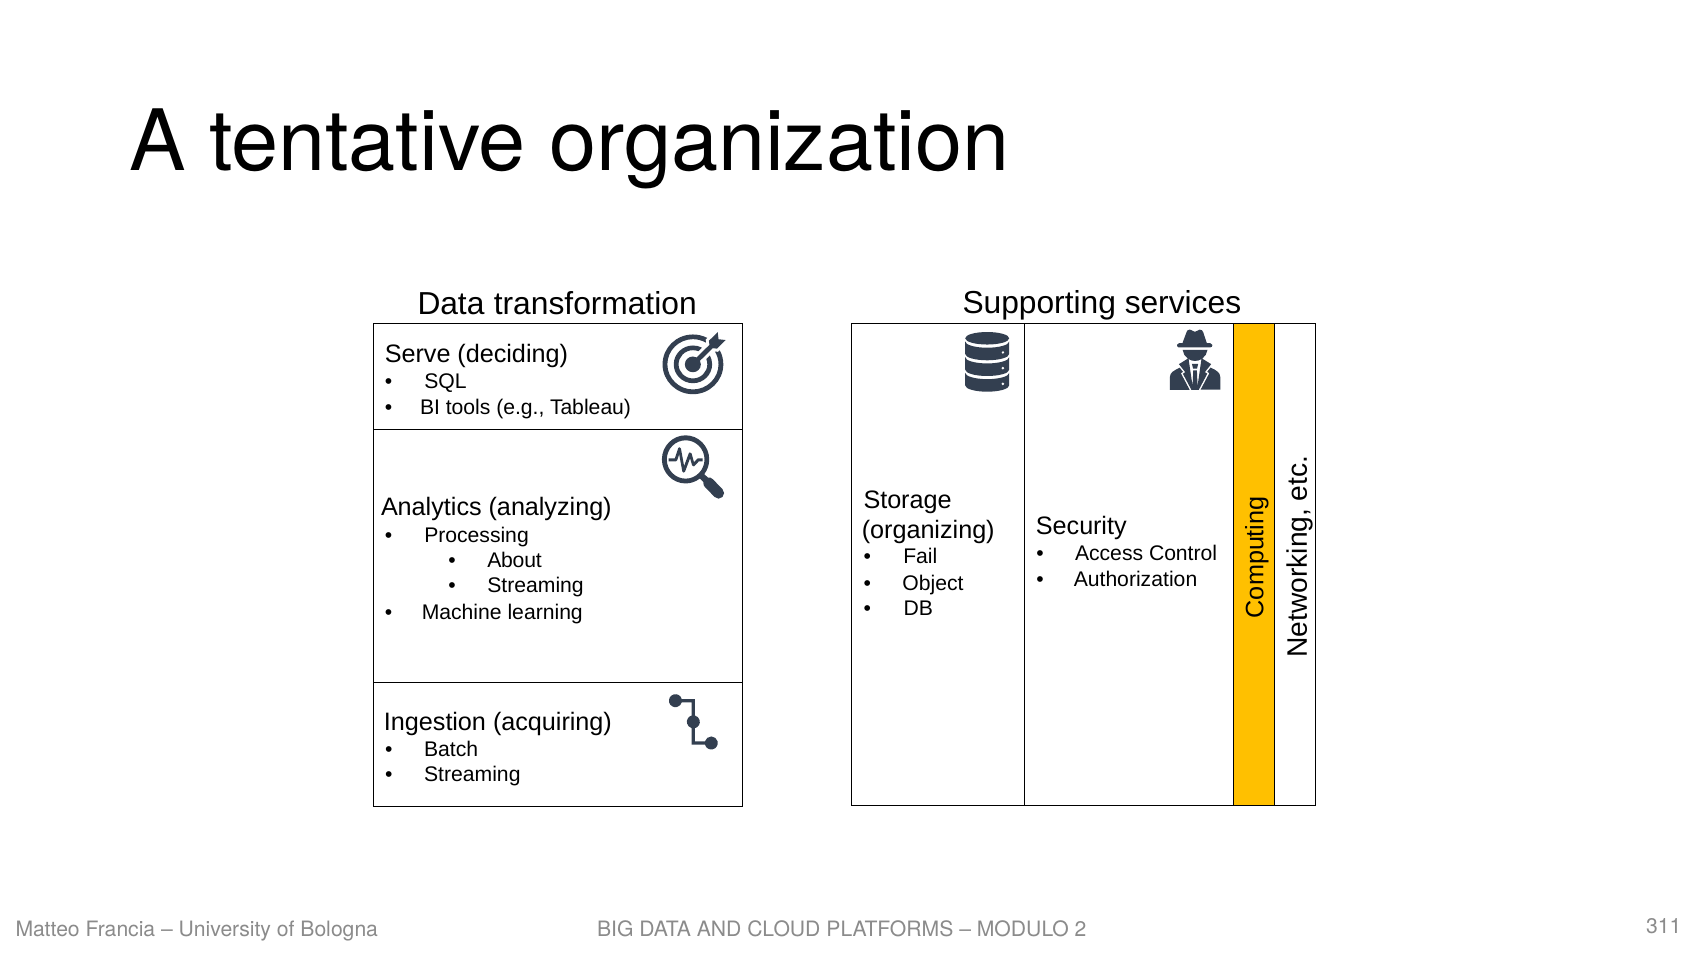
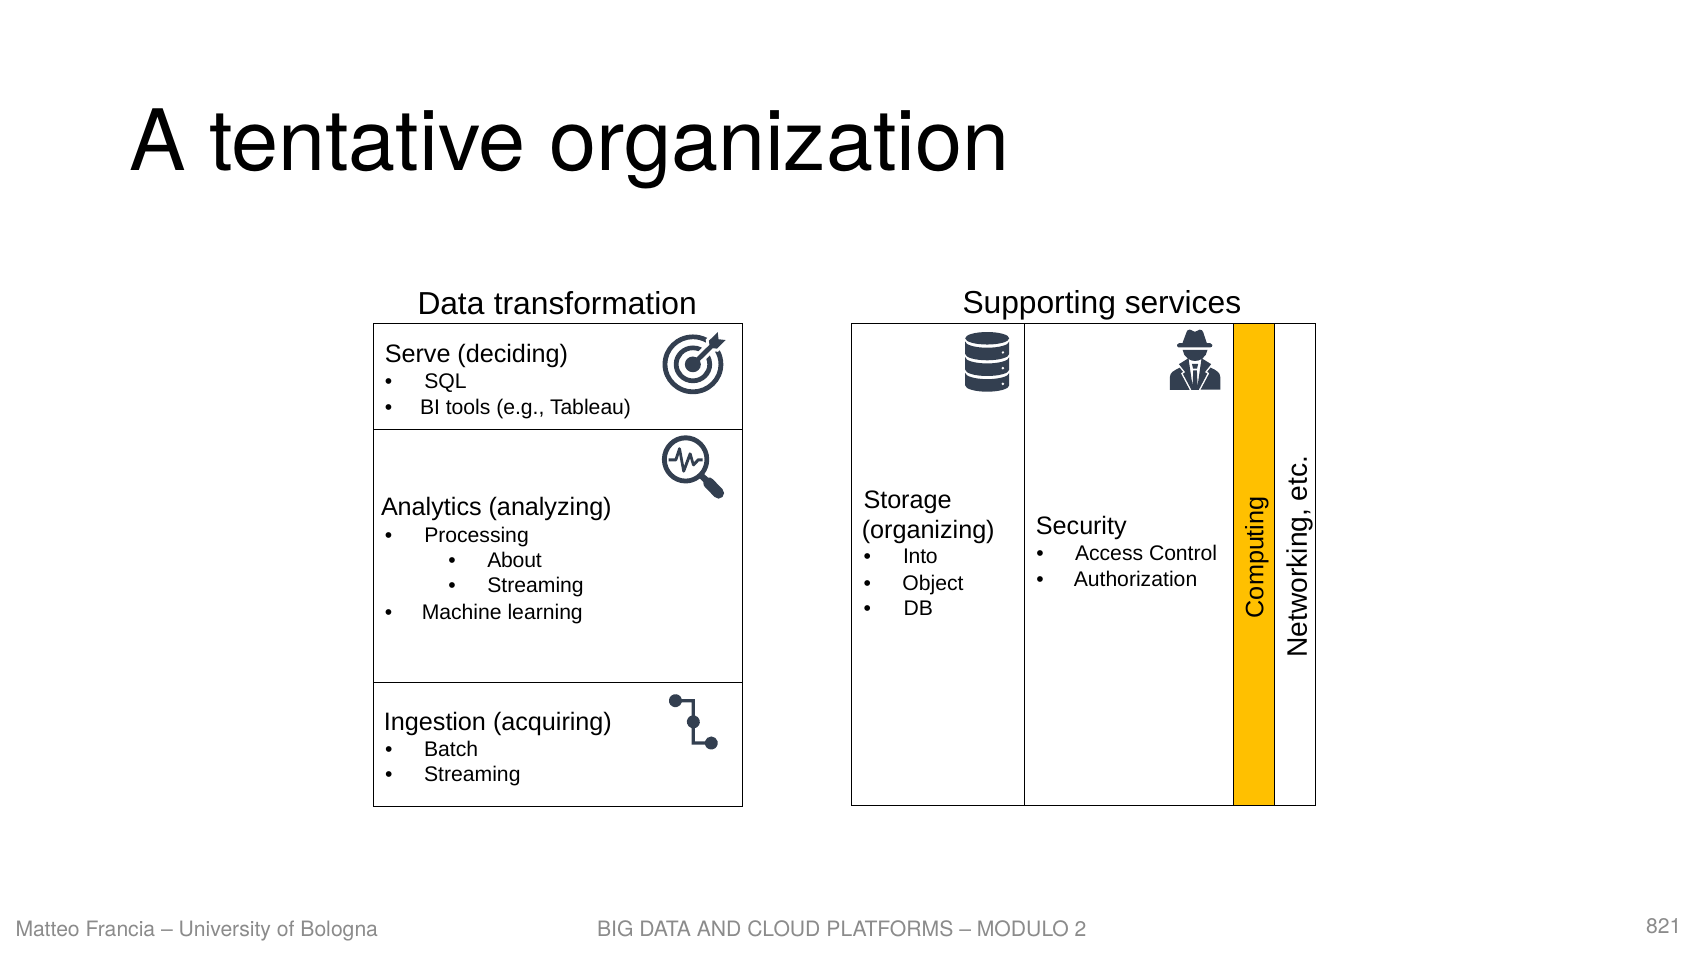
Fail: Fail -> Into
311: 311 -> 821
